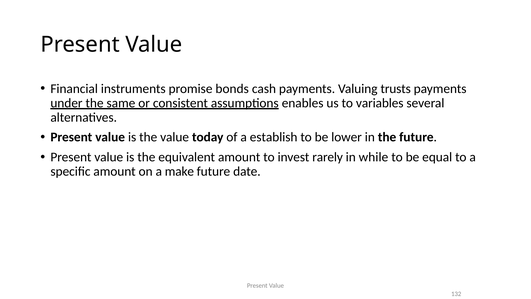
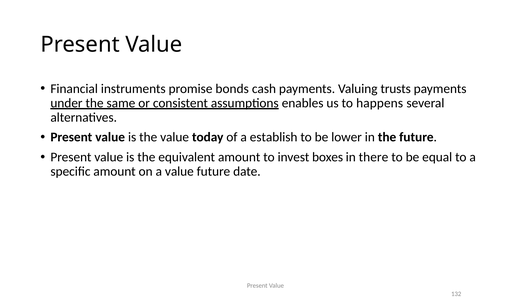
variables: variables -> happens
rarely: rarely -> boxes
while: while -> there
a make: make -> value
